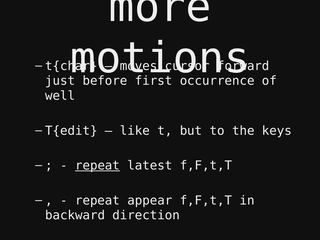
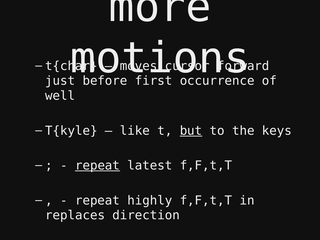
T{edit: T{edit -> T{kyle
but underline: none -> present
appear: appear -> highly
backward: backward -> replaces
